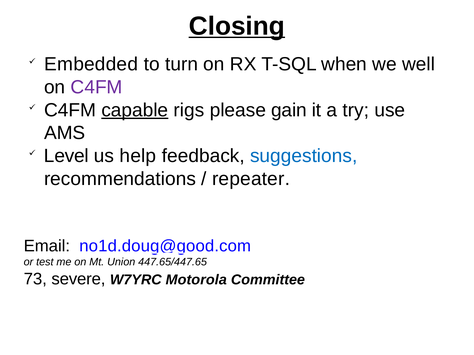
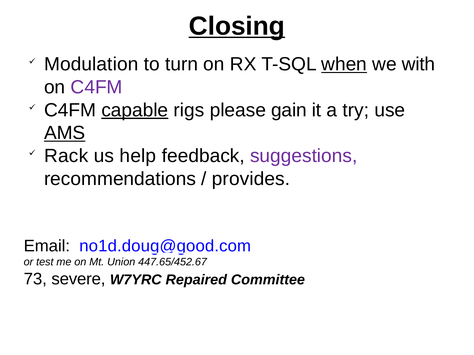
Embedded: Embedded -> Modulation
when underline: none -> present
well: well -> with
AMS underline: none -> present
Level: Level -> Rack
suggestions colour: blue -> purple
repeater: repeater -> provides
447.65/447.65: 447.65/447.65 -> 447.65/452.67
Motorola: Motorola -> Repaired
